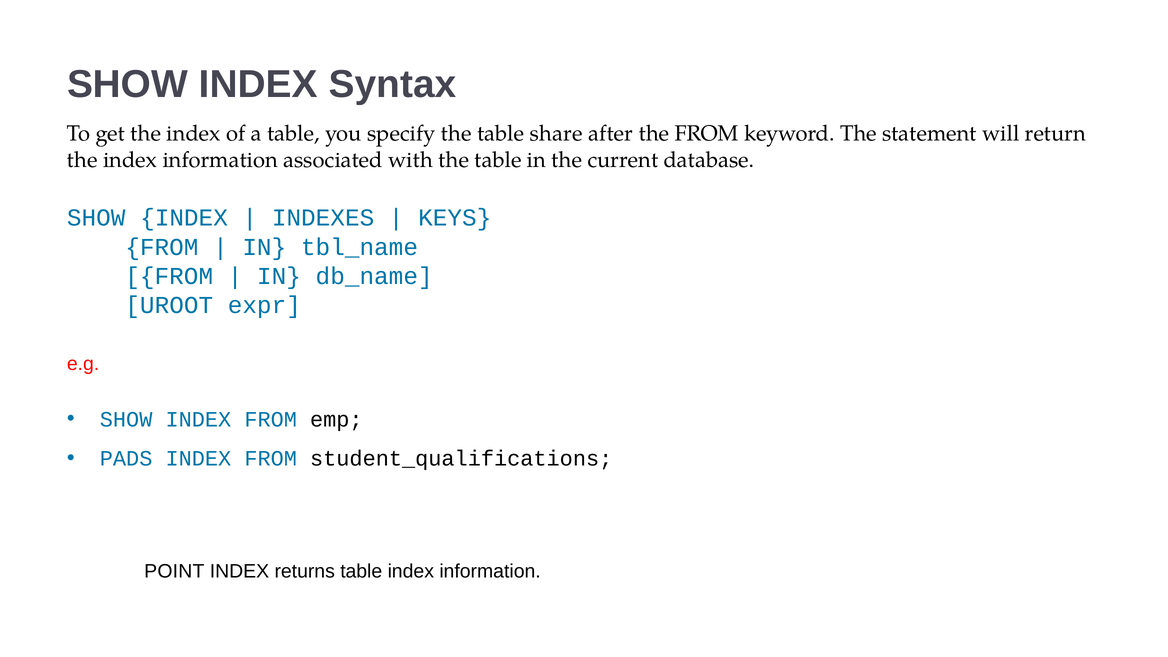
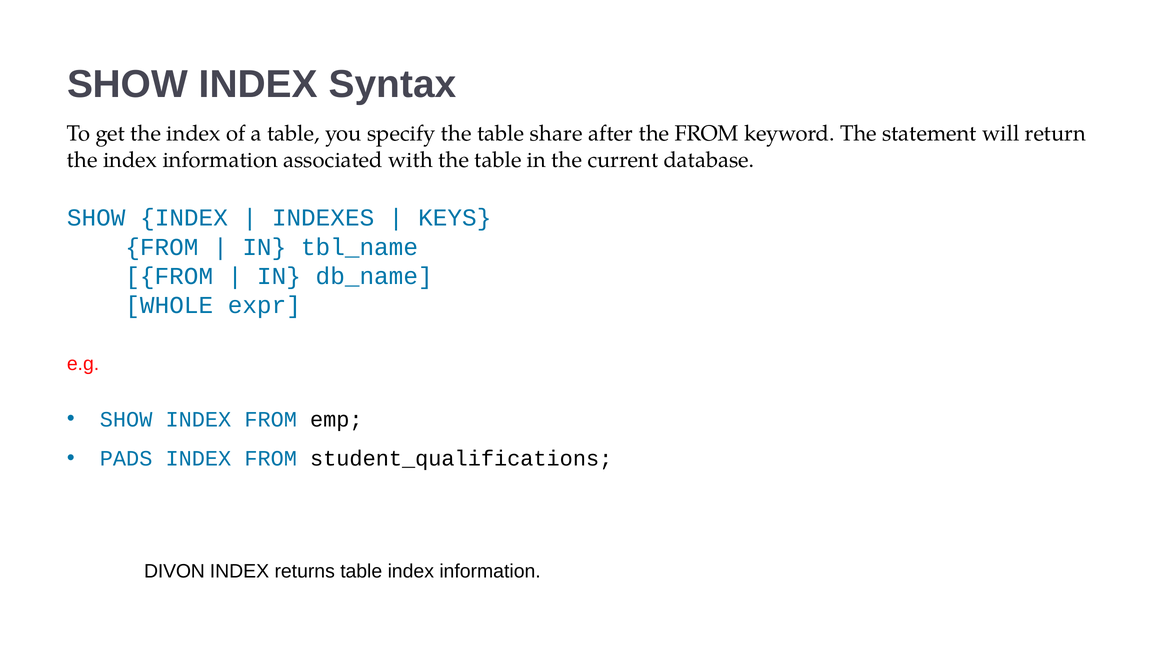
UROOT: UROOT -> WHOLE
POINT: POINT -> DIVON
